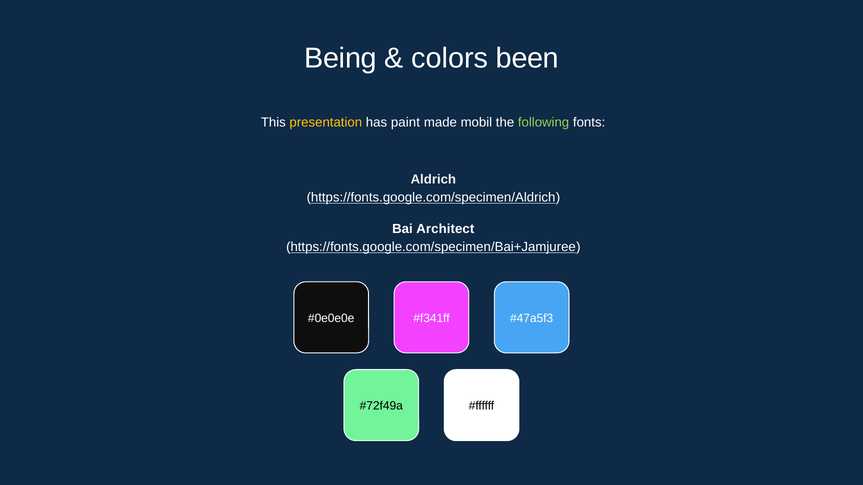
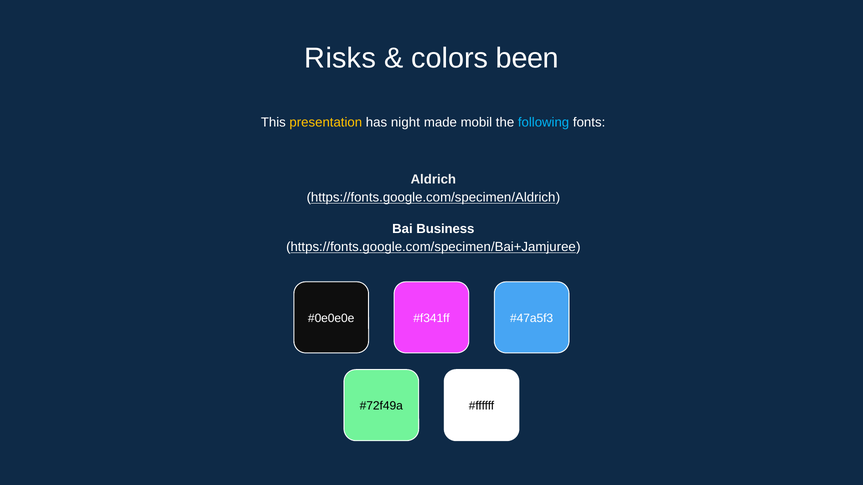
Being: Being -> Risks
paint: paint -> night
following colour: light green -> light blue
Architect: Architect -> Business
